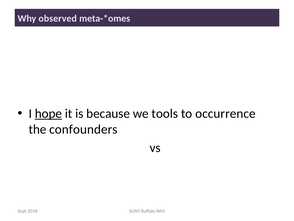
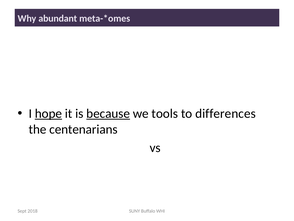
observed: observed -> abundant
because underline: none -> present
occurrence: occurrence -> differences
confounders: confounders -> centenarians
